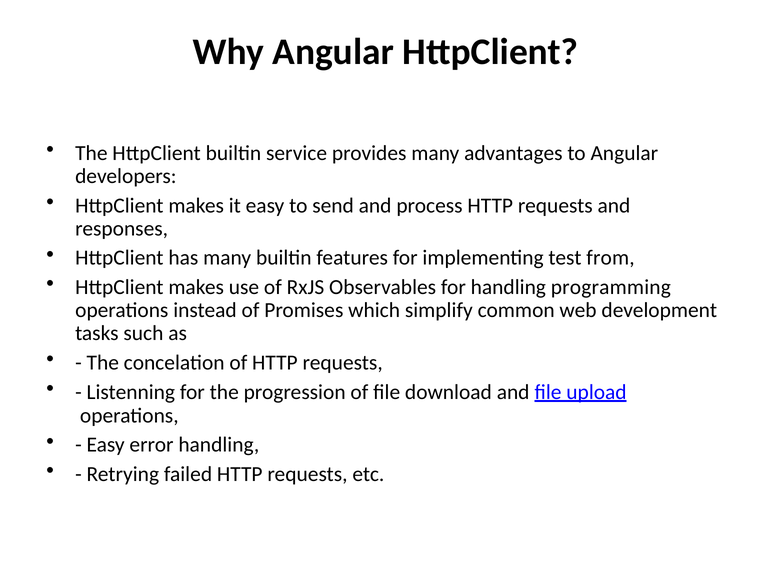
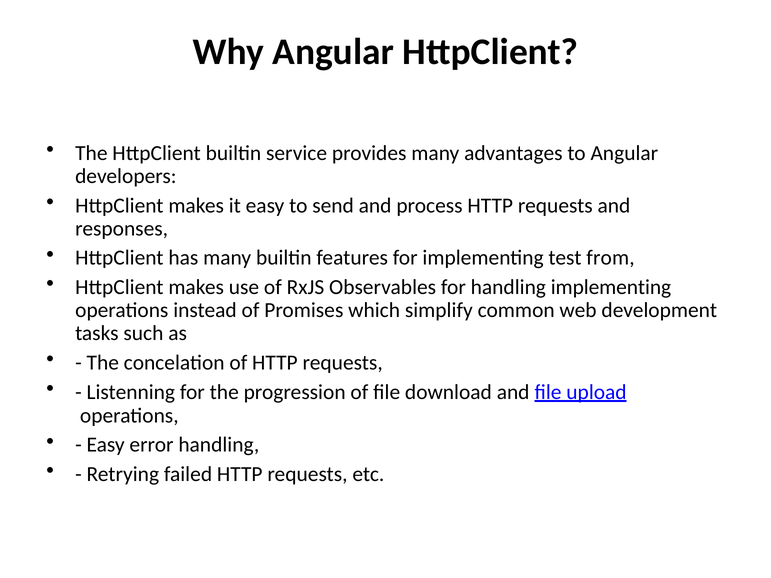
handling programming: programming -> implementing
